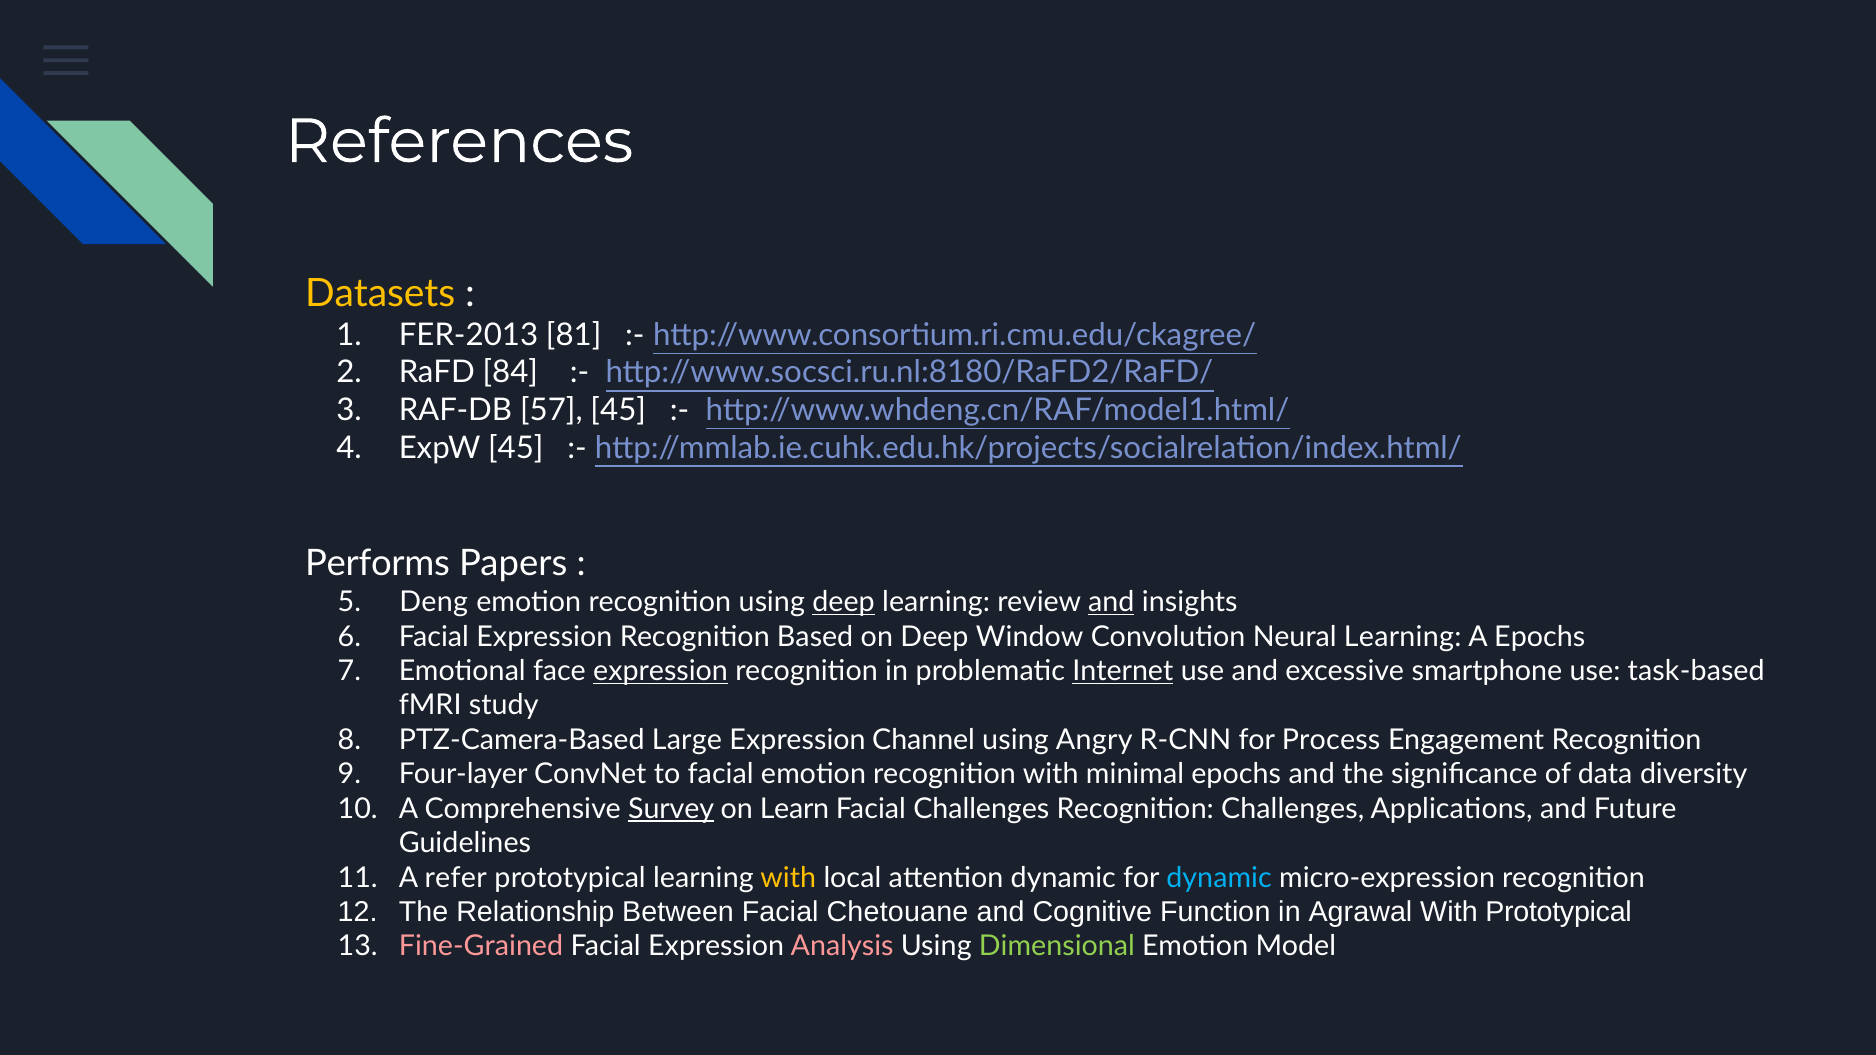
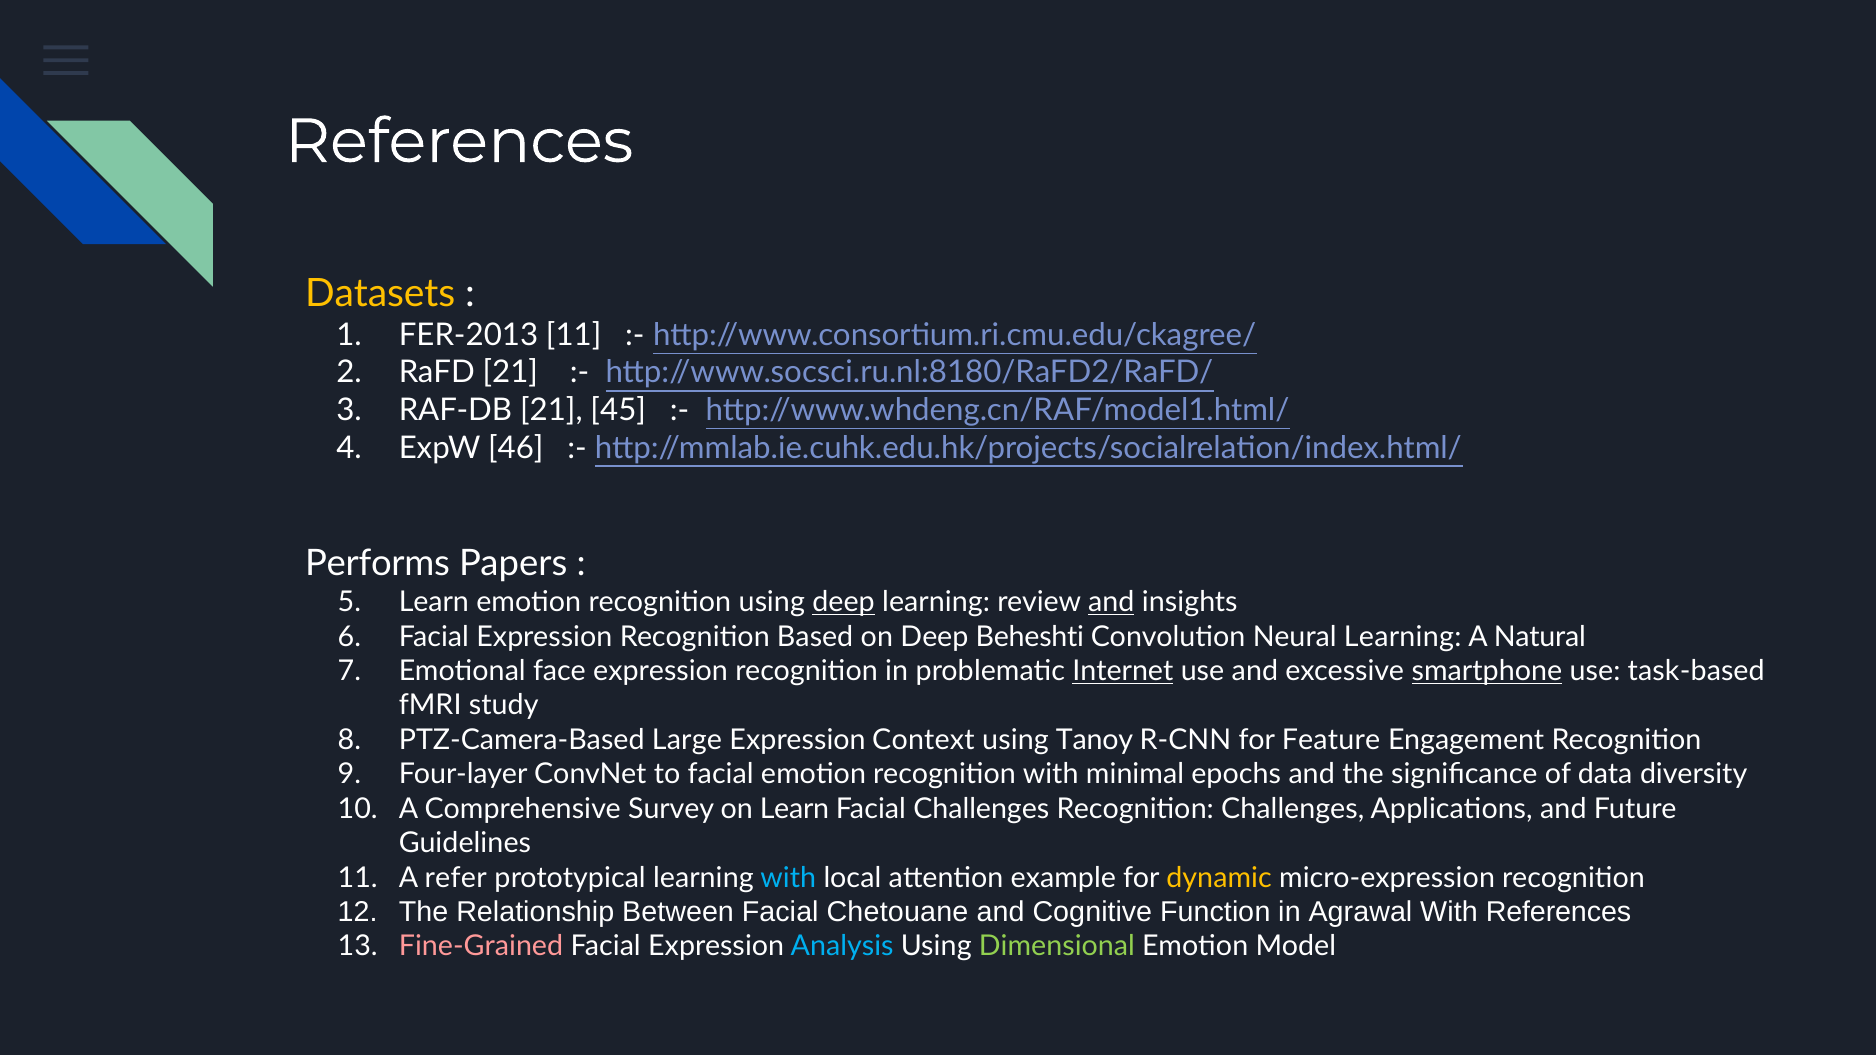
FER-2013 81: 81 -> 11
RaFD 84: 84 -> 21
RAF-DB 57: 57 -> 21
ExpW 45: 45 -> 46
Deng at (434, 602): Deng -> Learn
Window: Window -> Beheshti
A Epochs: Epochs -> Natural
expression at (661, 671) underline: present -> none
smartphone underline: none -> present
Channel: Channel -> Context
Angry: Angry -> Tanoy
Process: Process -> Feature
Survey underline: present -> none
with at (788, 878) colour: yellow -> light blue
attention dynamic: dynamic -> example
dynamic at (1219, 878) colour: light blue -> yellow
With Prototypical: Prototypical -> References
Analysis colour: pink -> light blue
